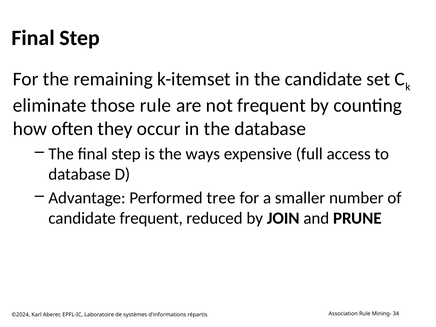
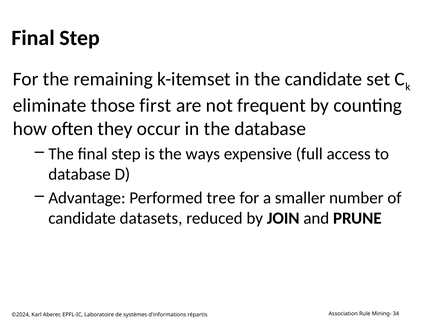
those rule: rule -> first
candidate frequent: frequent -> datasets
